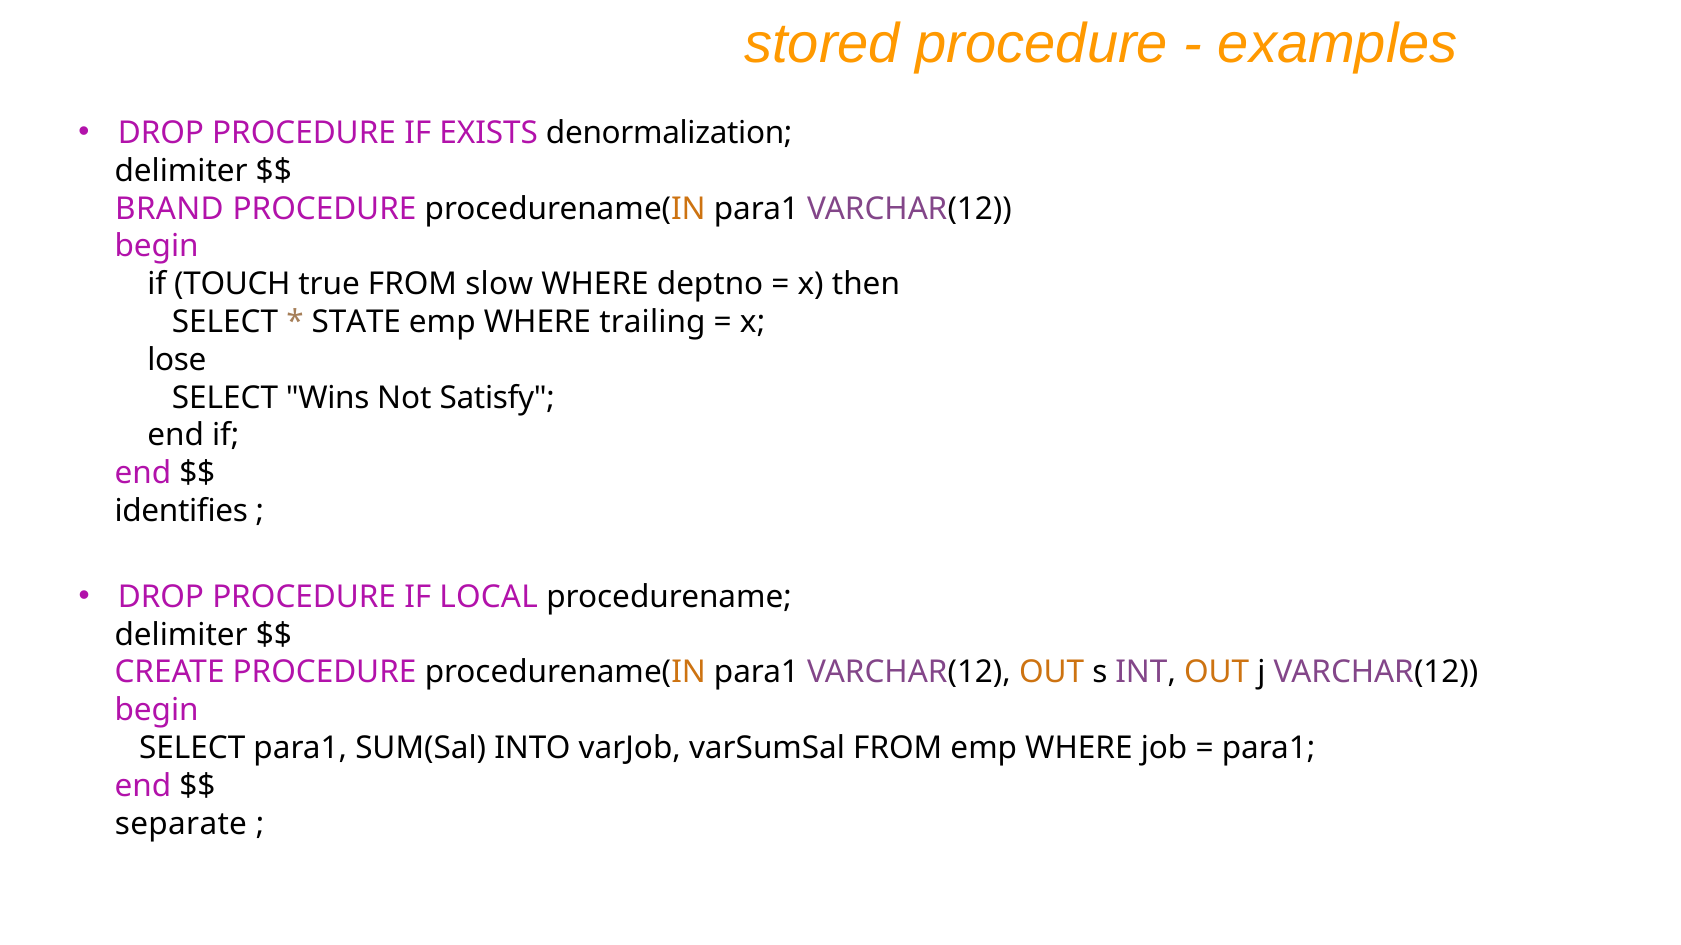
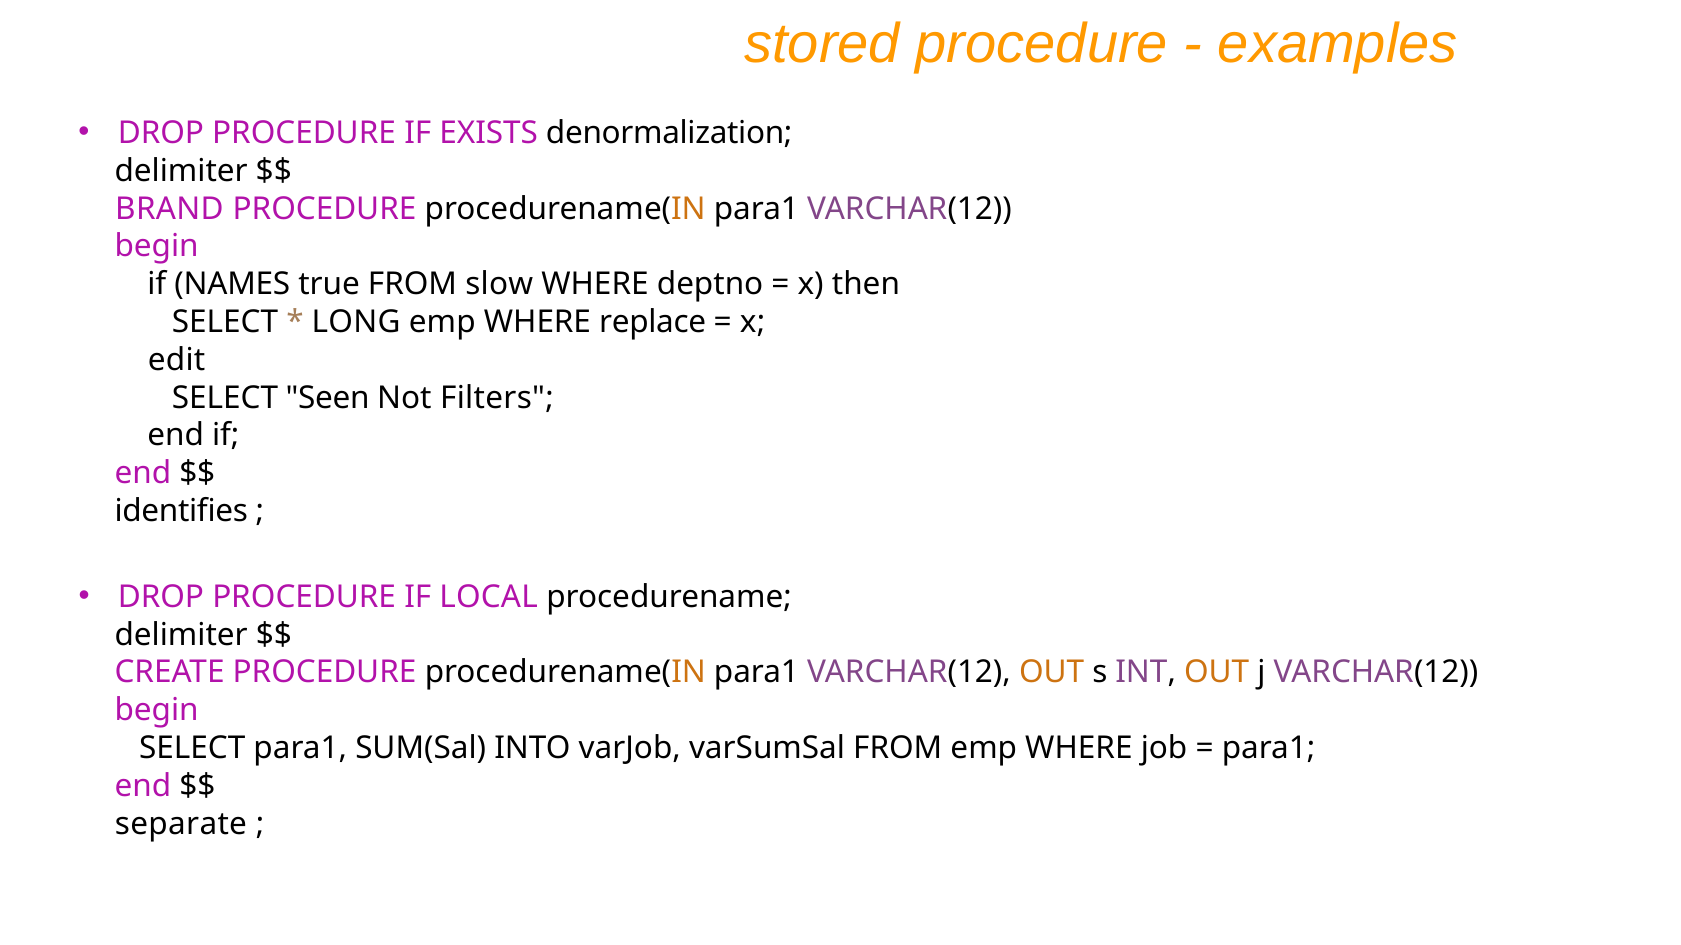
TOUCH: TOUCH -> NAMES
STATE: STATE -> LONG
trailing: trailing -> replace
lose: lose -> edit
Wins: Wins -> Seen
Satisfy: Satisfy -> Filters
